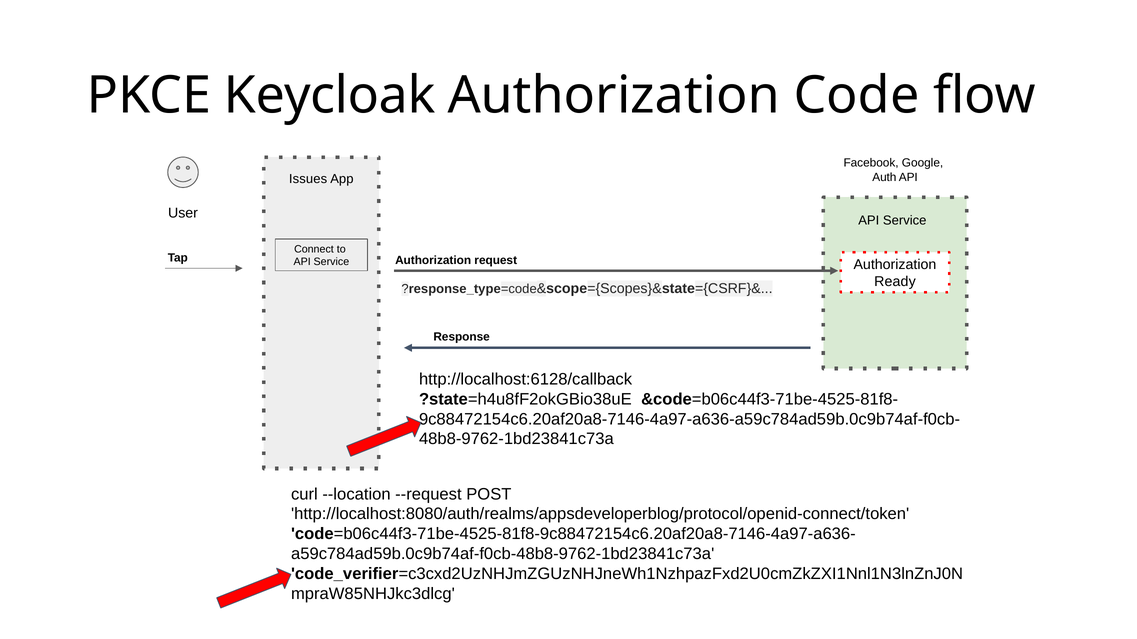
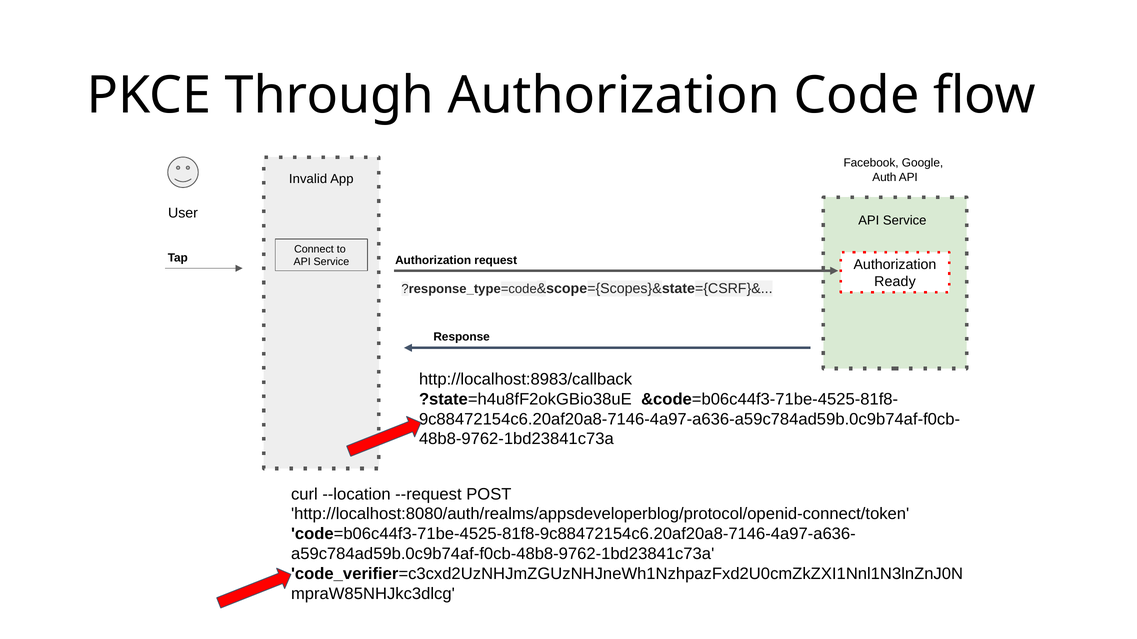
Keycloak: Keycloak -> Through
Issues: Issues -> Invalid
http://localhost:6128/callback: http://localhost:6128/callback -> http://localhost:8983/callback
